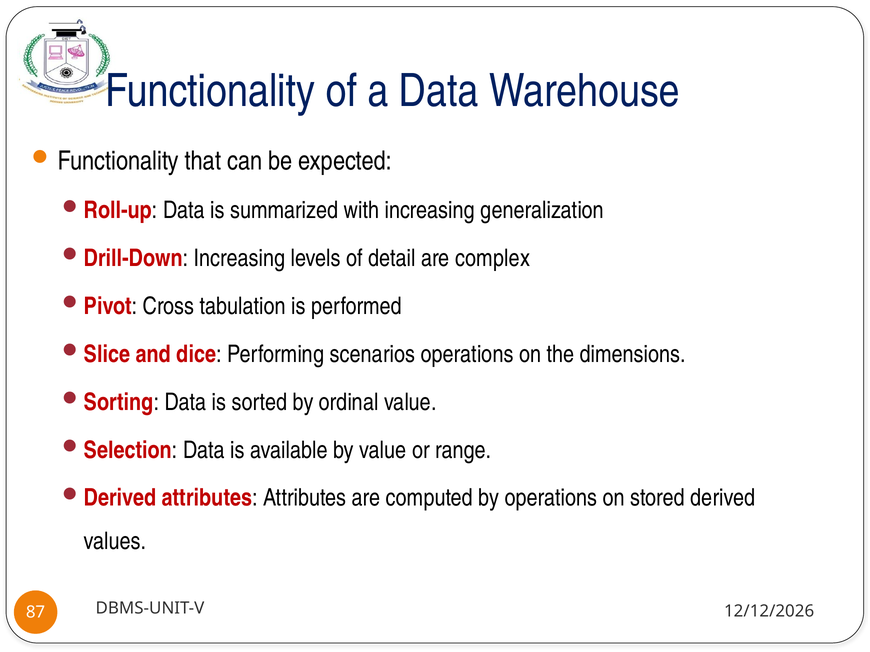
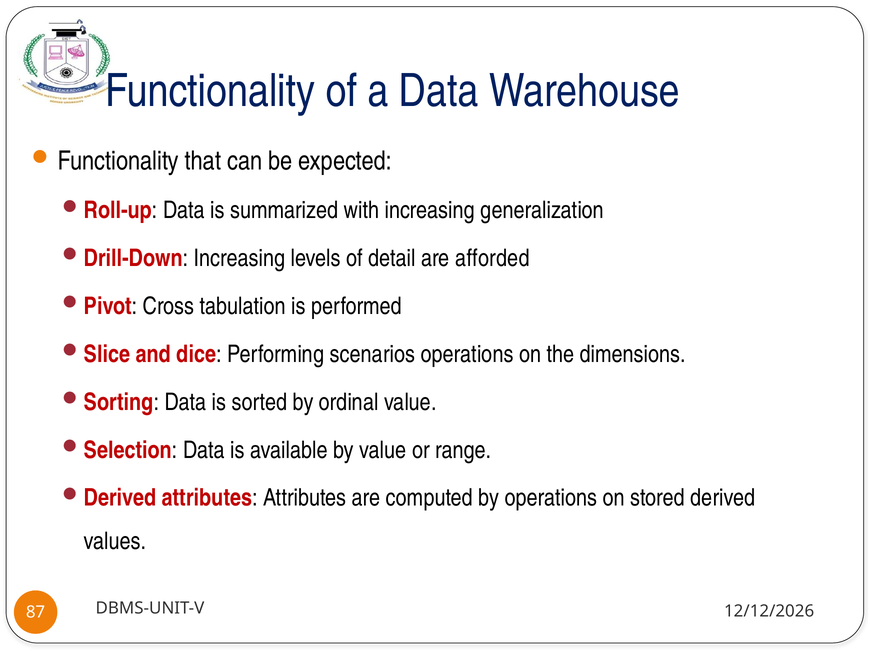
complex: complex -> afforded
